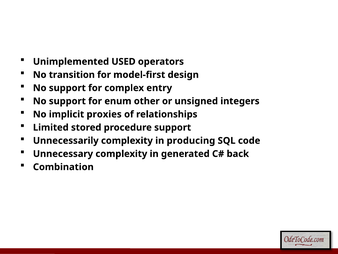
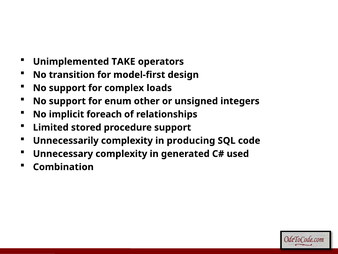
USED: USED -> TAKE
entry: entry -> loads
proxies: proxies -> foreach
back: back -> used
